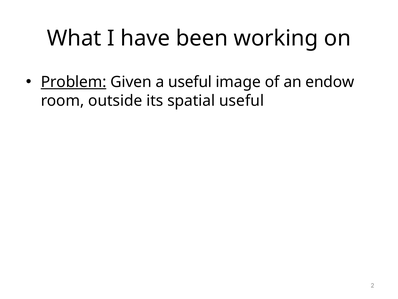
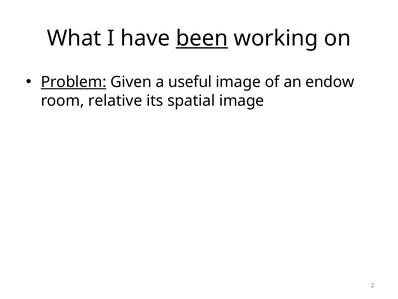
been underline: none -> present
outside: outside -> relative
spatial useful: useful -> image
